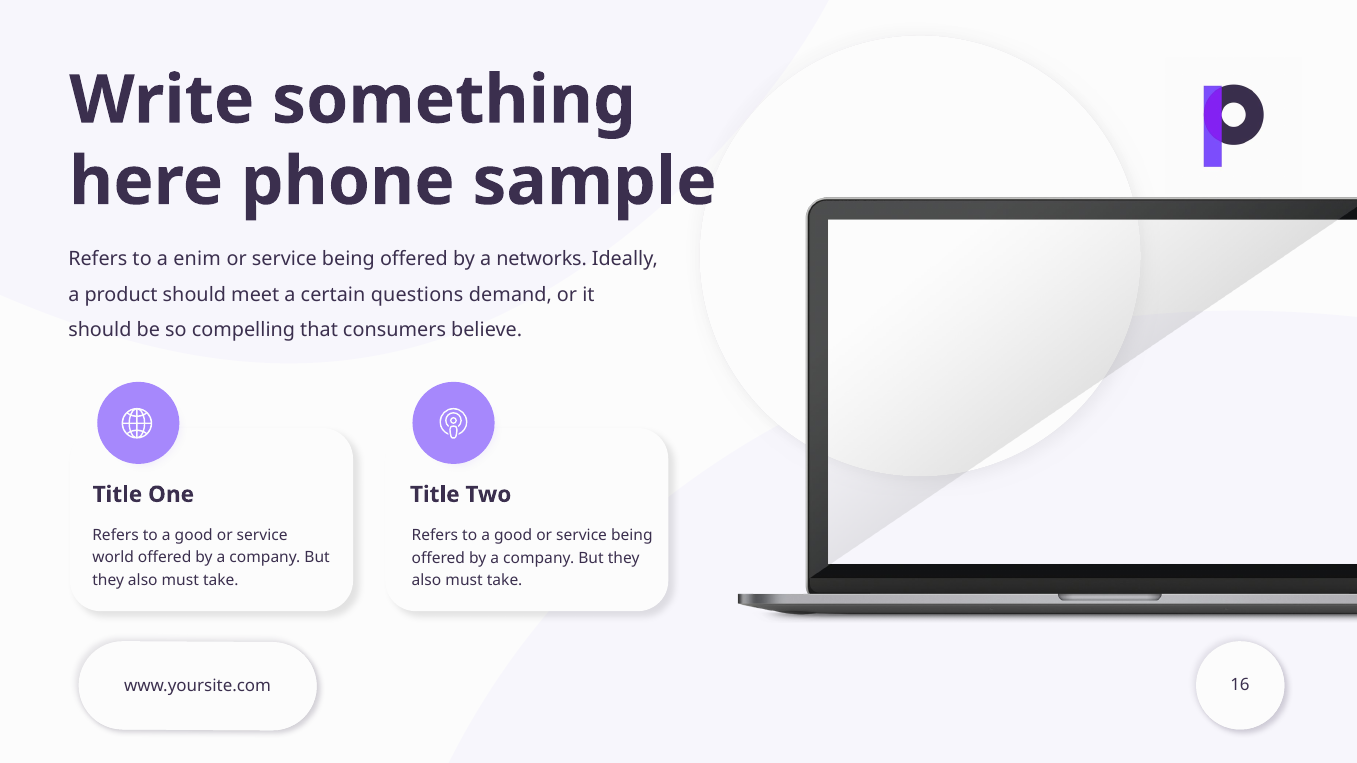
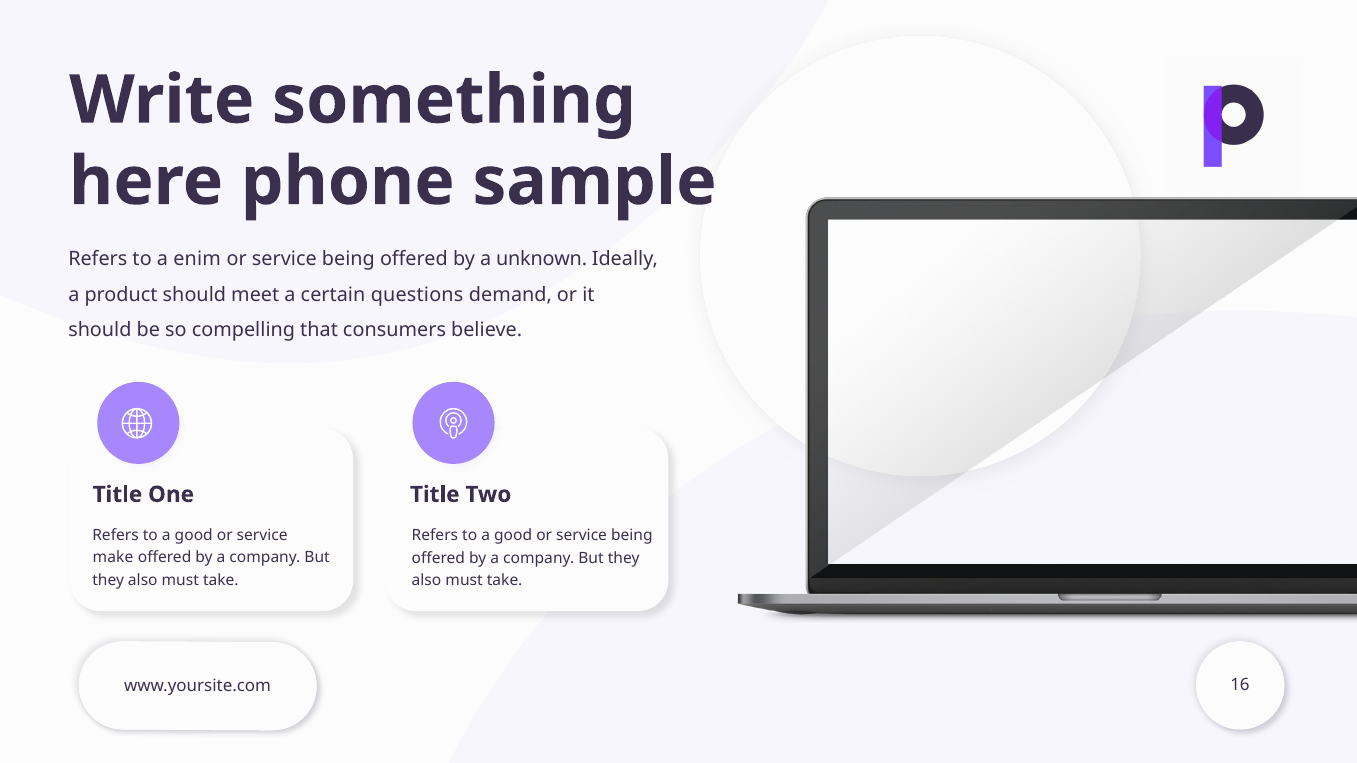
networks: networks -> unknown
world: world -> make
